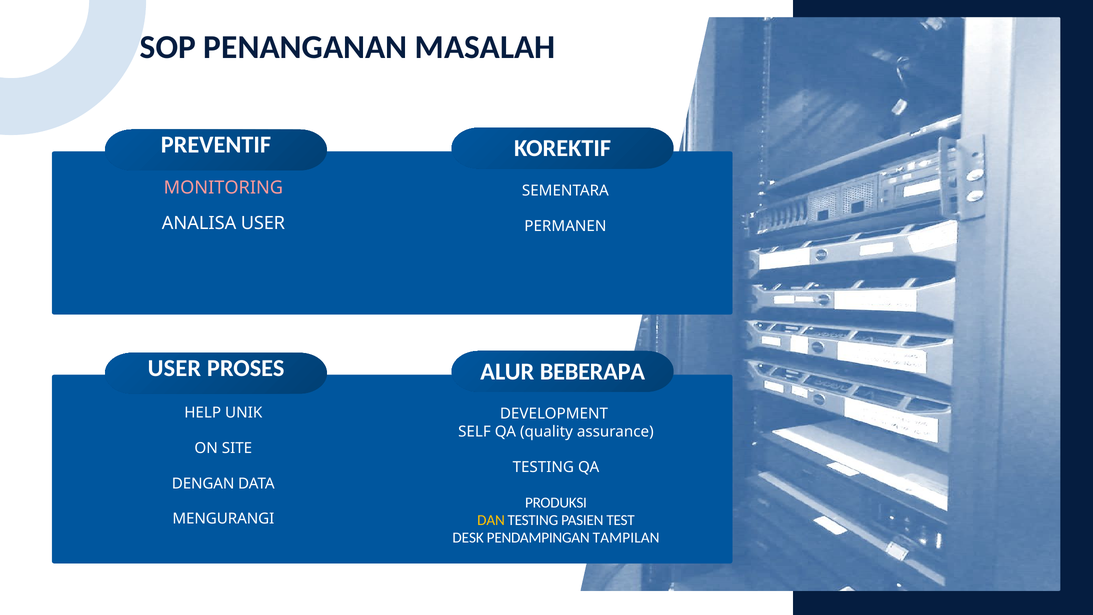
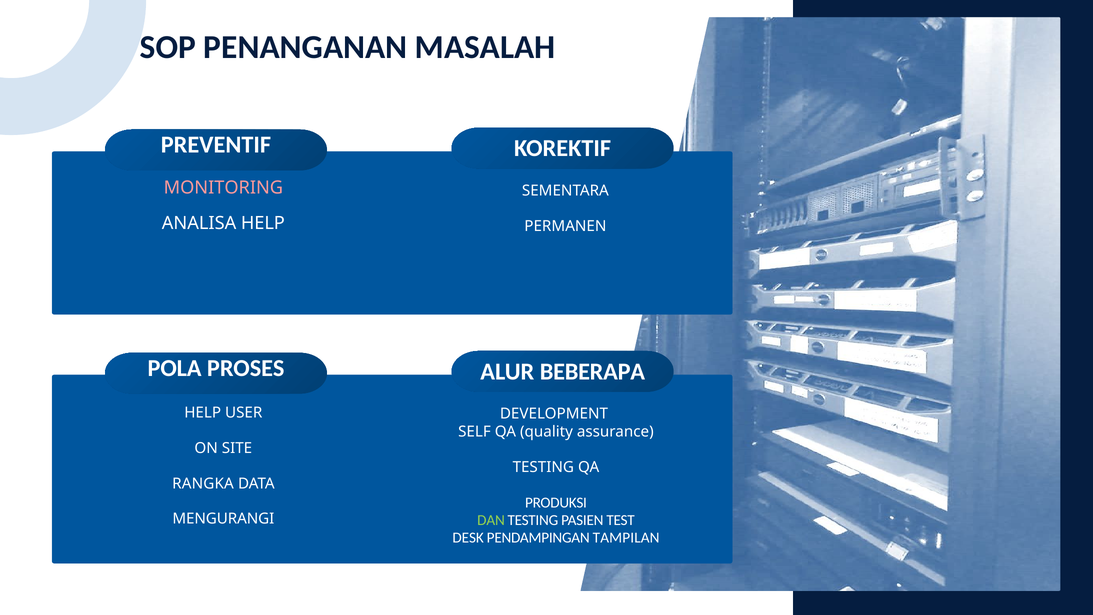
ANALISA USER: USER -> HELP
USER at (174, 368): USER -> POLA
UNIK: UNIK -> USER
DENGAN: DENGAN -> RANGKA
DAN colour: yellow -> light green
